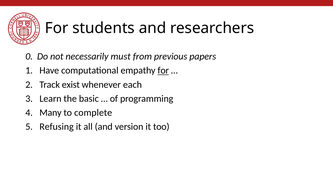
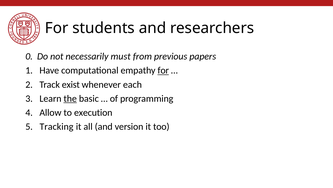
the underline: none -> present
Many: Many -> Allow
complete: complete -> execution
Refusing: Refusing -> Tracking
